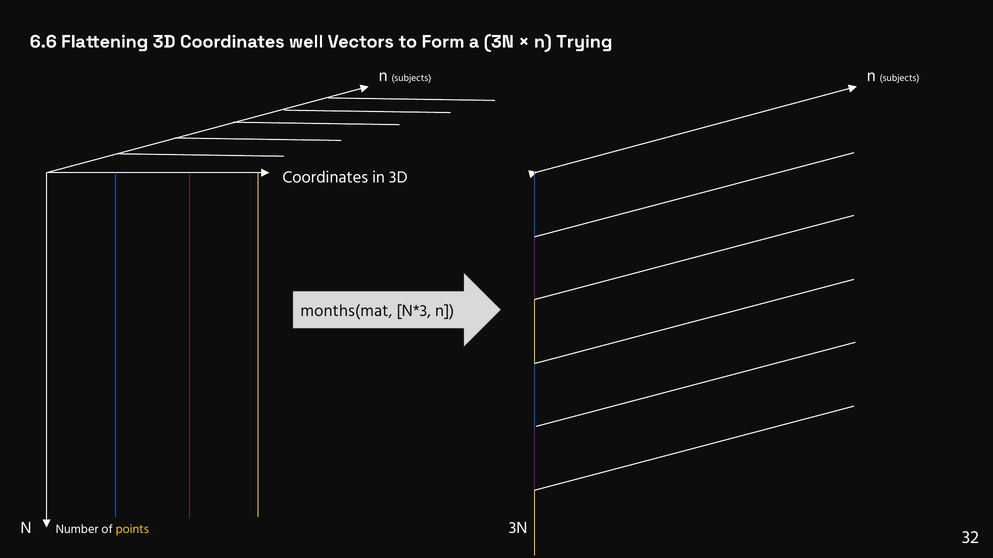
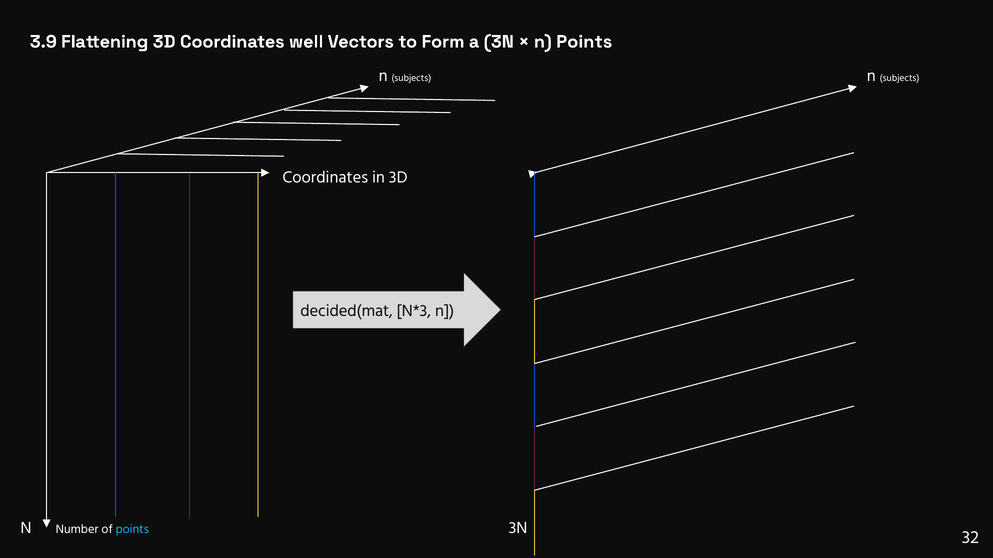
6.6: 6.6 -> 3.9
n Trying: Trying -> Points
months(mat: months(mat -> decided(mat
points at (132, 530) colour: yellow -> light blue
